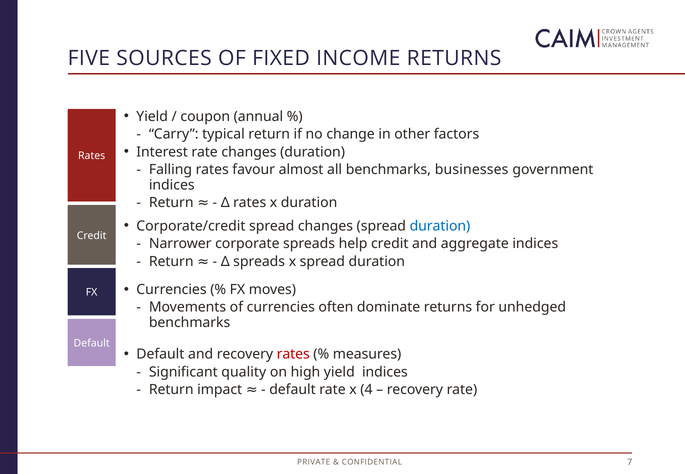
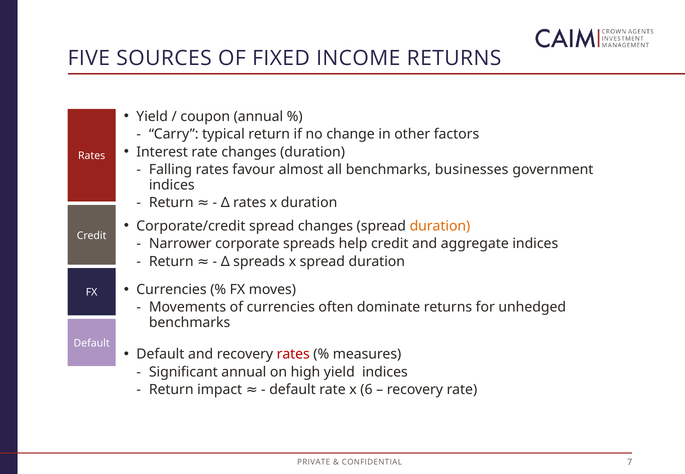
duration at (440, 226) colour: blue -> orange
Significant quality: quality -> annual
4: 4 -> 6
